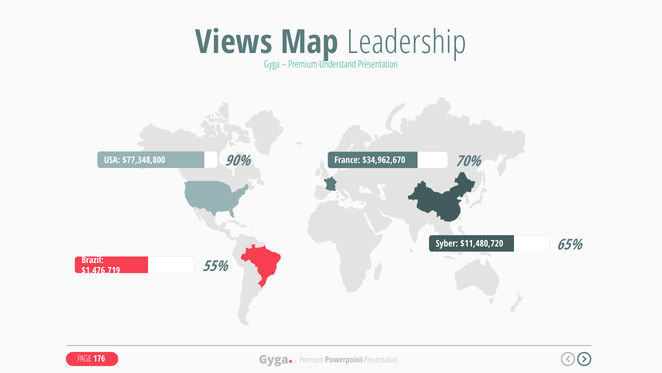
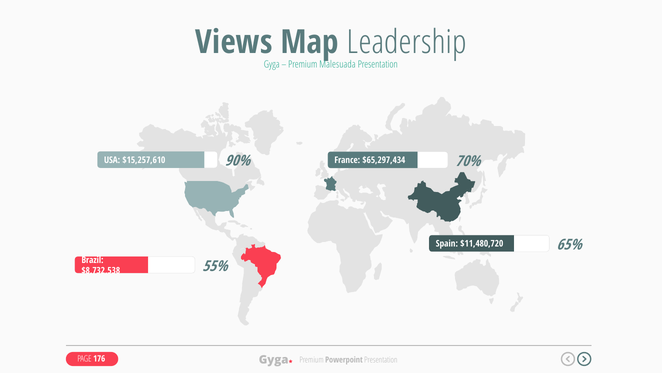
Understand: Understand -> Malesuada
$77,348,800: $77,348,800 -> $15,257,610
$34,962,670: $34,962,670 -> $65,297,434
Syber: Syber -> Spain
$1,476,719: $1,476,719 -> $8,732,538
